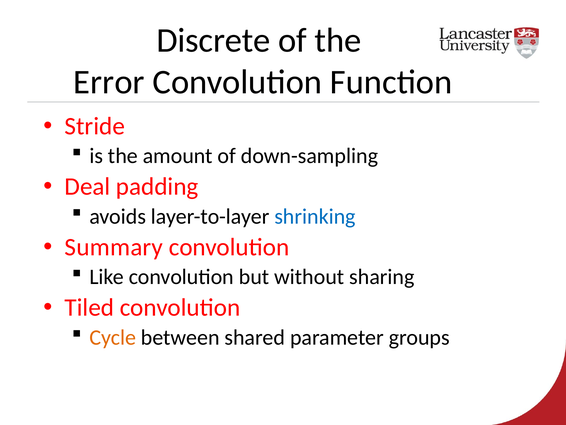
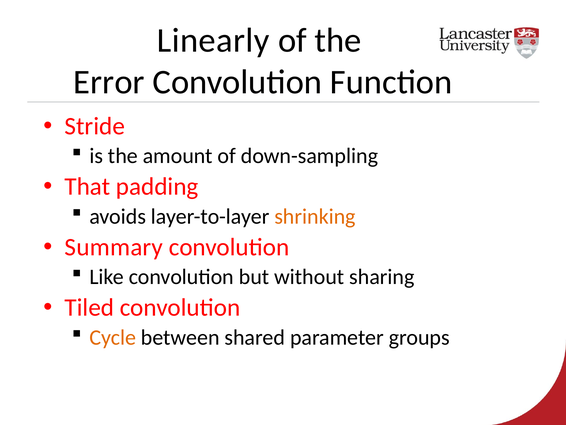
Discrete: Discrete -> Linearly
Deal: Deal -> That
shrinking colour: blue -> orange
